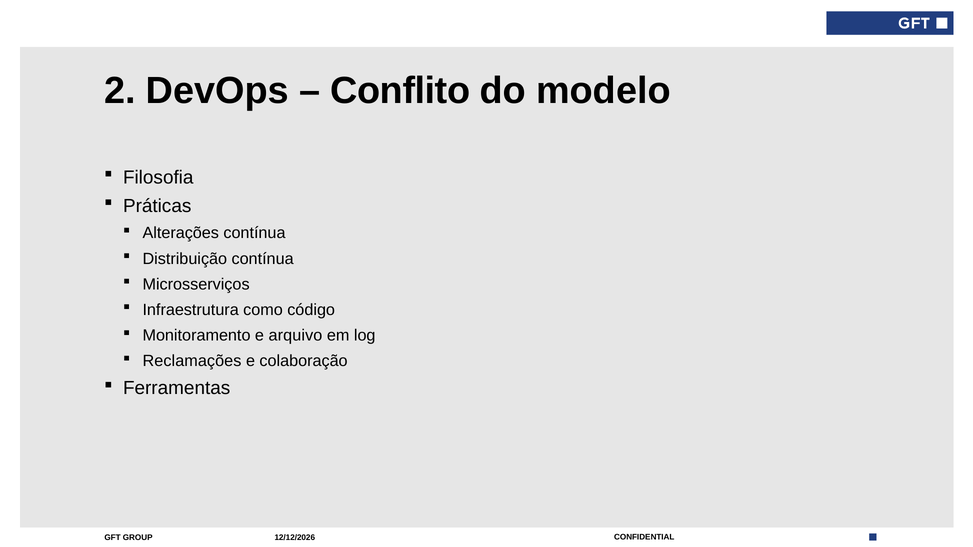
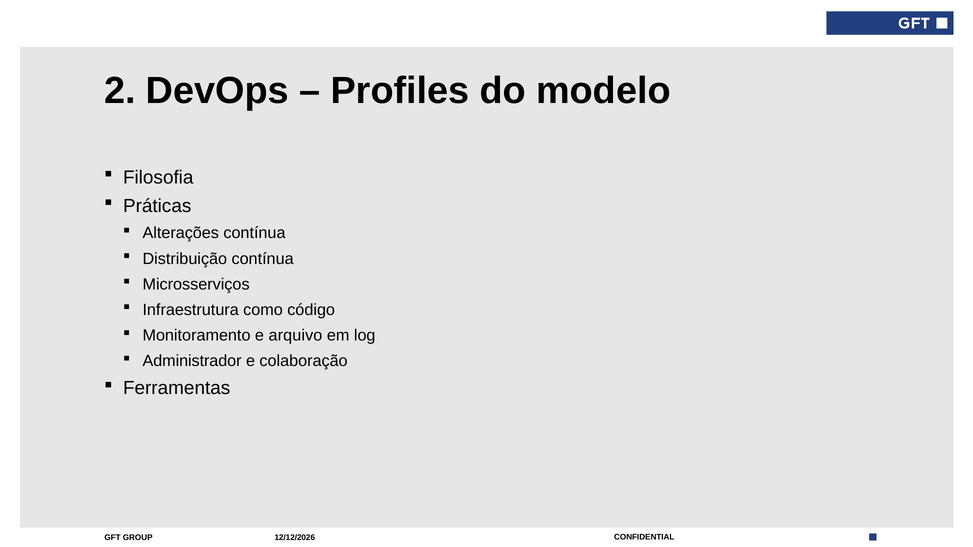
Conflito: Conflito -> Profiles
Reclamações: Reclamações -> Administrador
